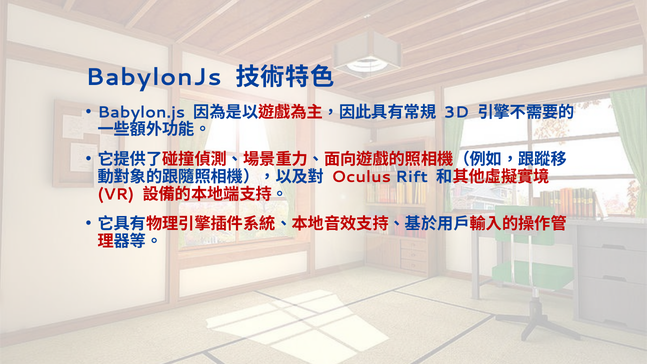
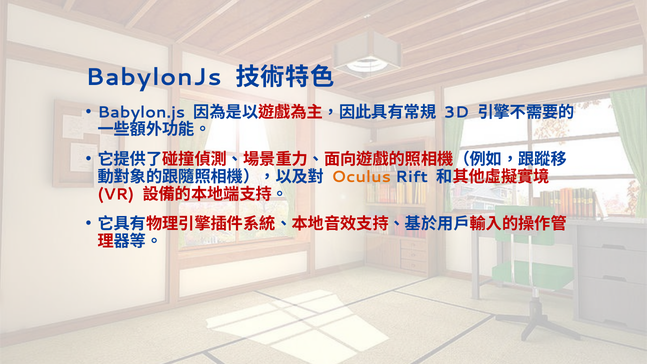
Oculus colour: red -> orange
